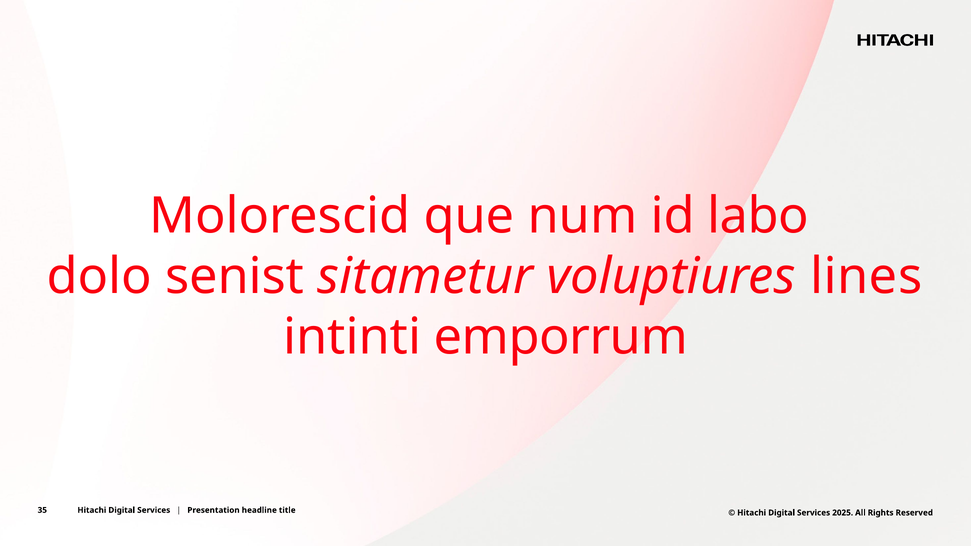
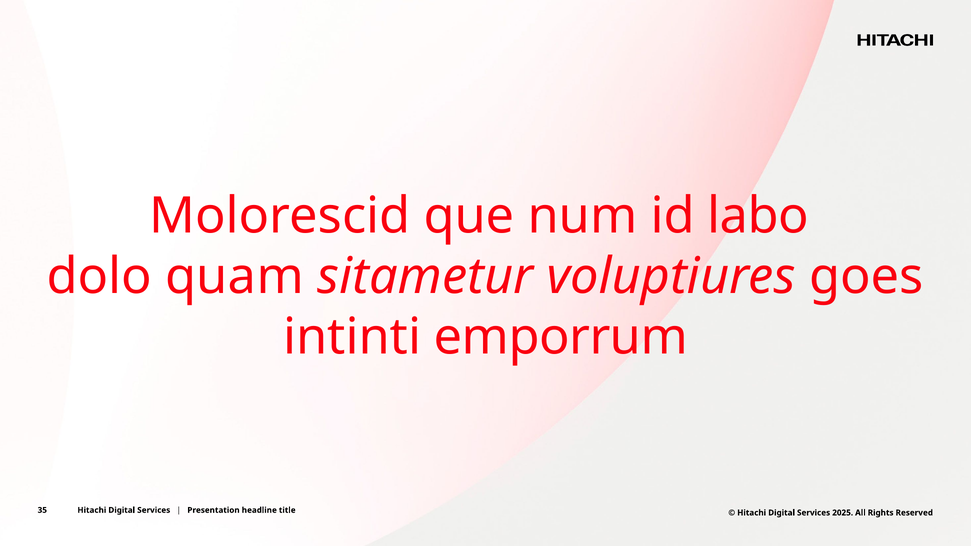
senist: senist -> quam
lines: lines -> goes
